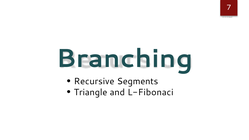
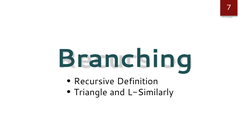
Segments: Segments -> Definition
L-Fibonaci: L-Fibonaci -> L-Similarly
